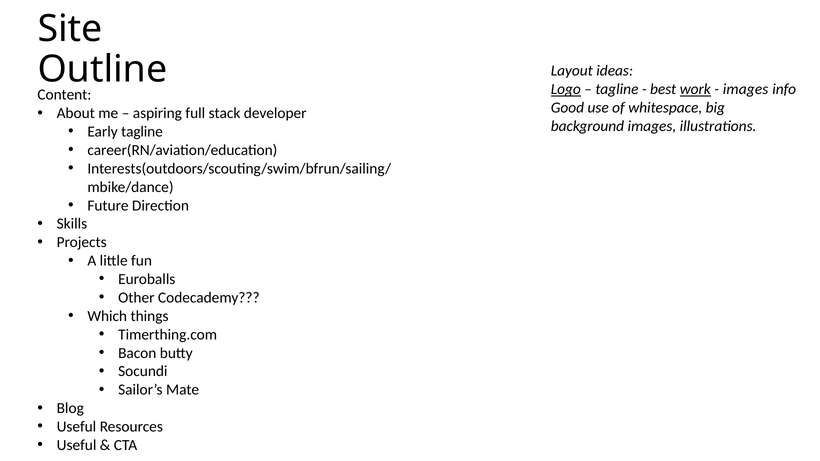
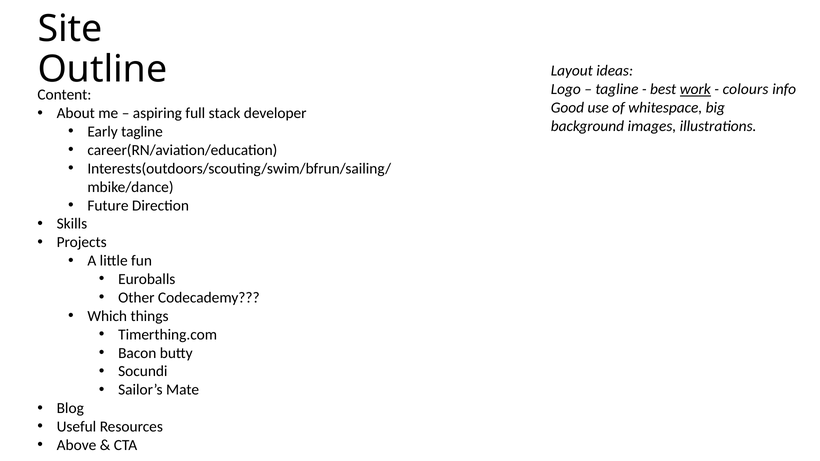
Logo underline: present -> none
images at (746, 89): images -> colours
Useful at (77, 445): Useful -> Above
